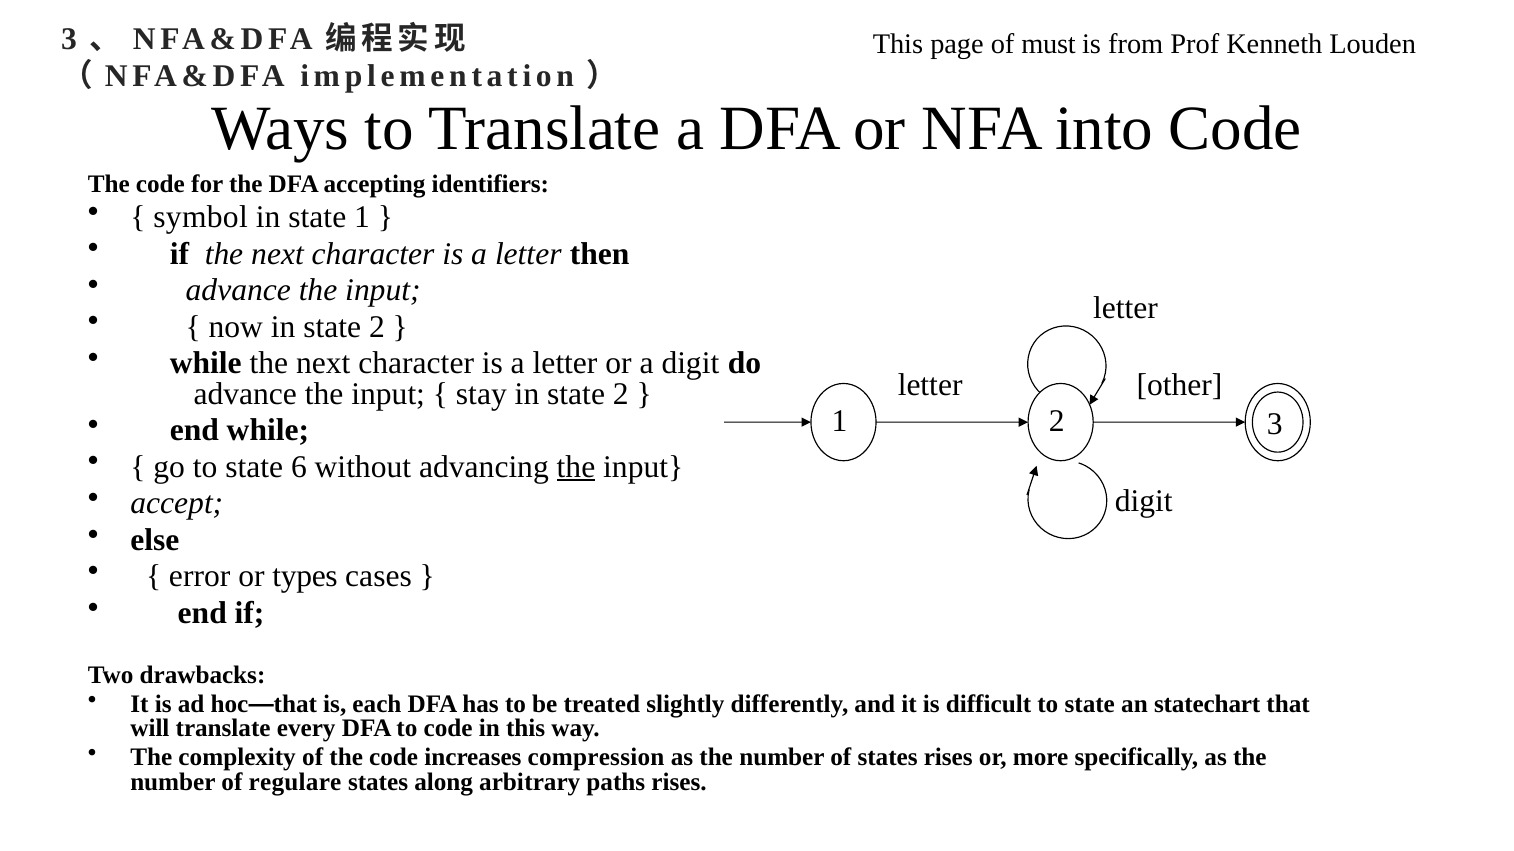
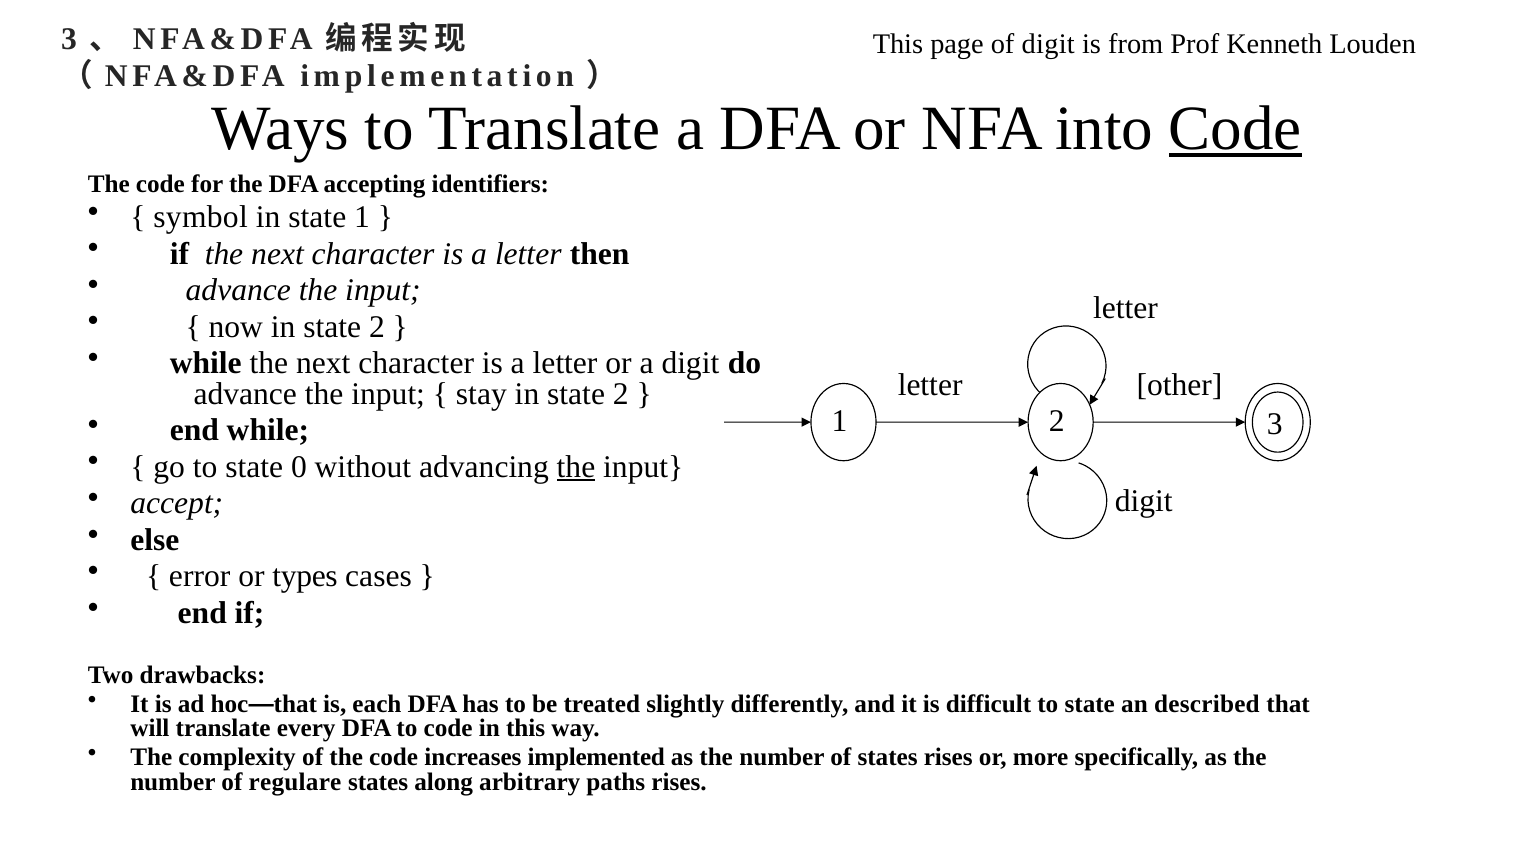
of must: must -> digit
Code at (1235, 128) underline: none -> present
6: 6 -> 0
statechart: statechart -> described
compression: compression -> implemented
